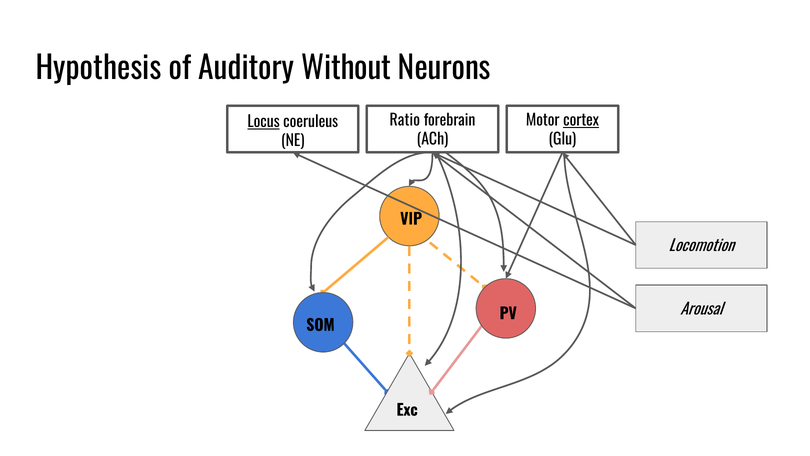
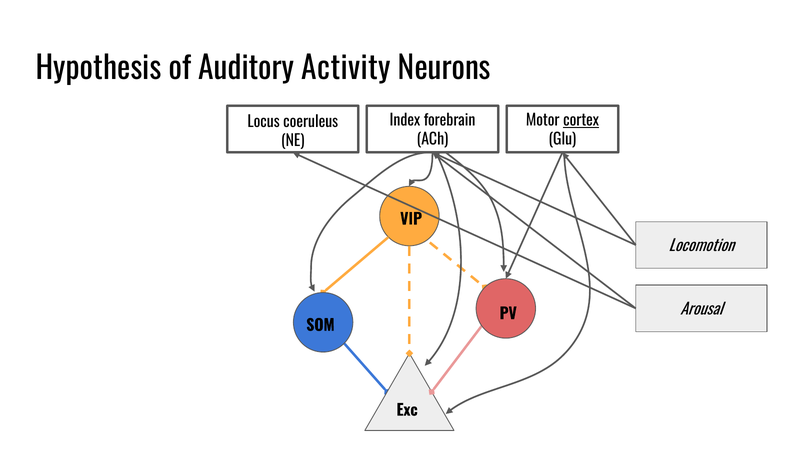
Without: Without -> Activity
Ratio: Ratio -> Index
Locus underline: present -> none
